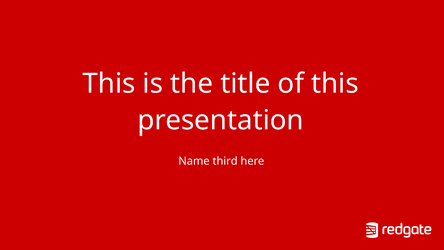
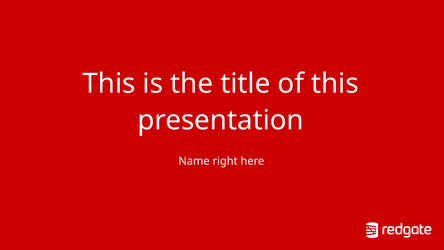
third: third -> right
